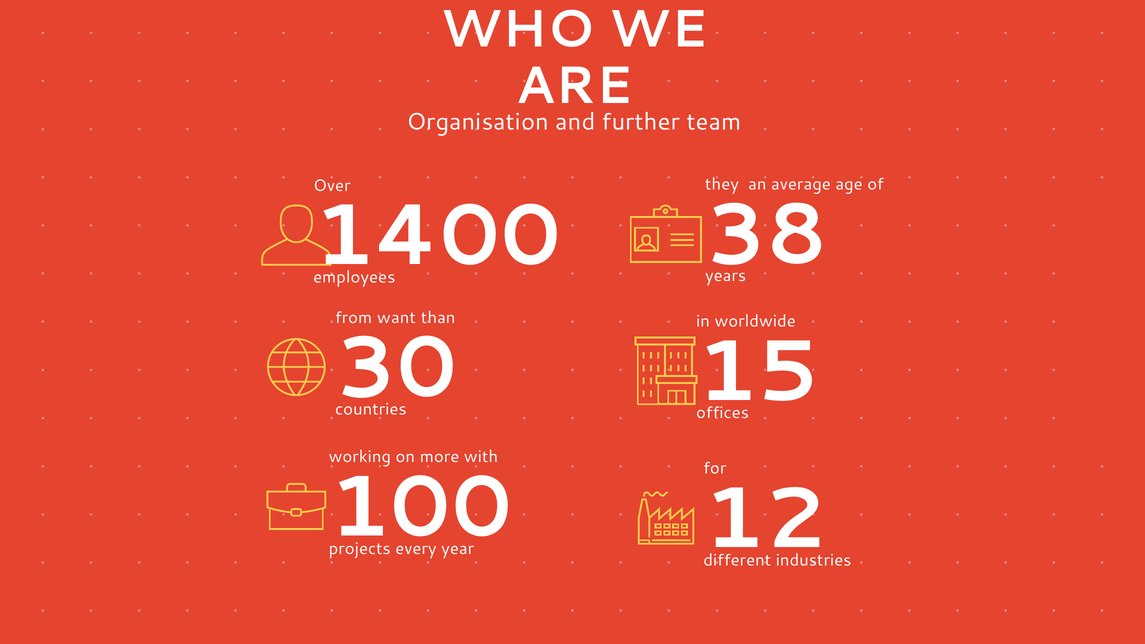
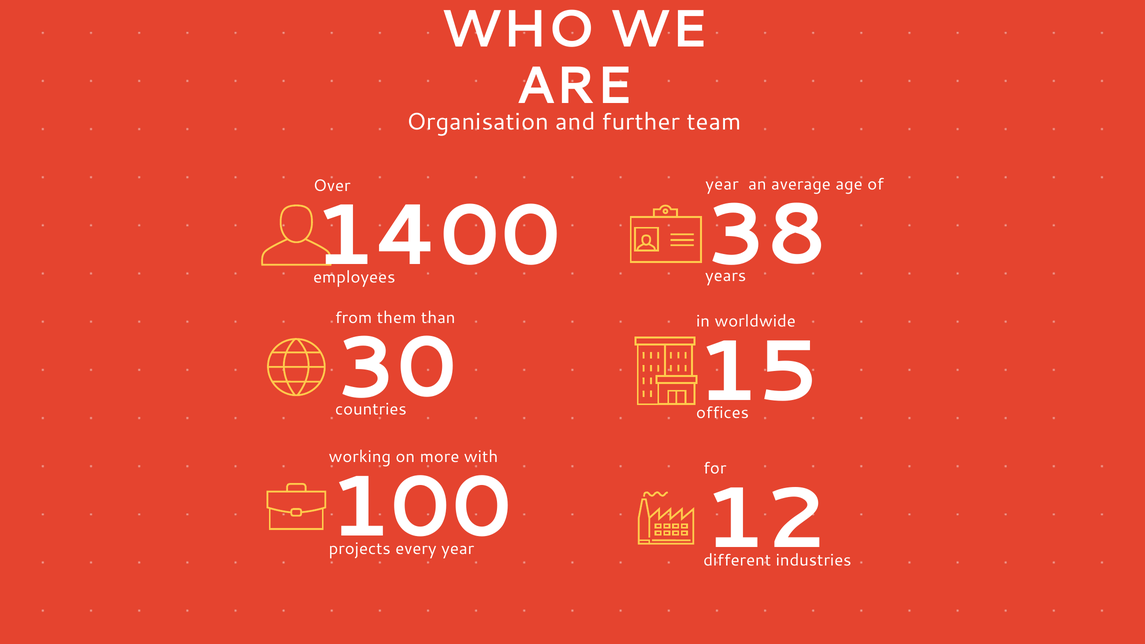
they at (722, 184): they -> year
want: want -> them
